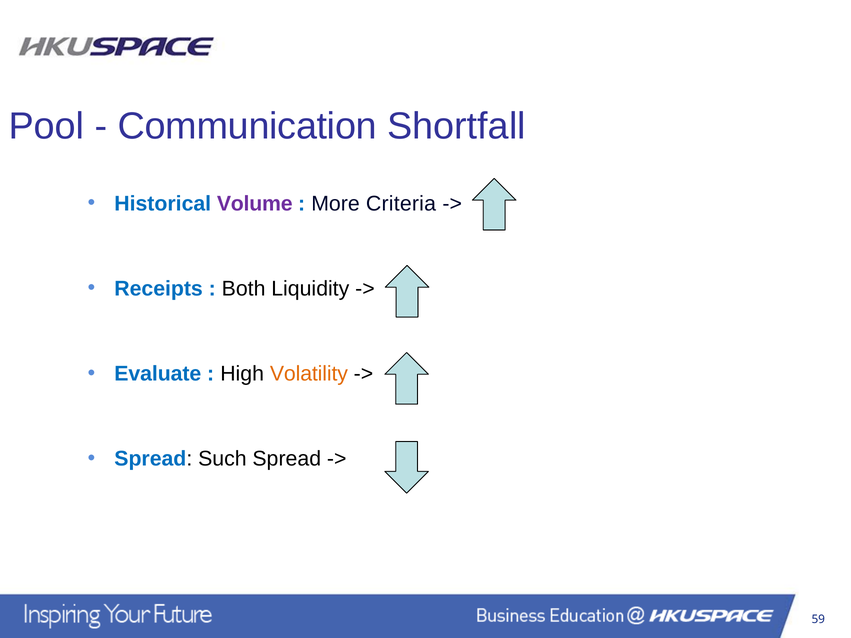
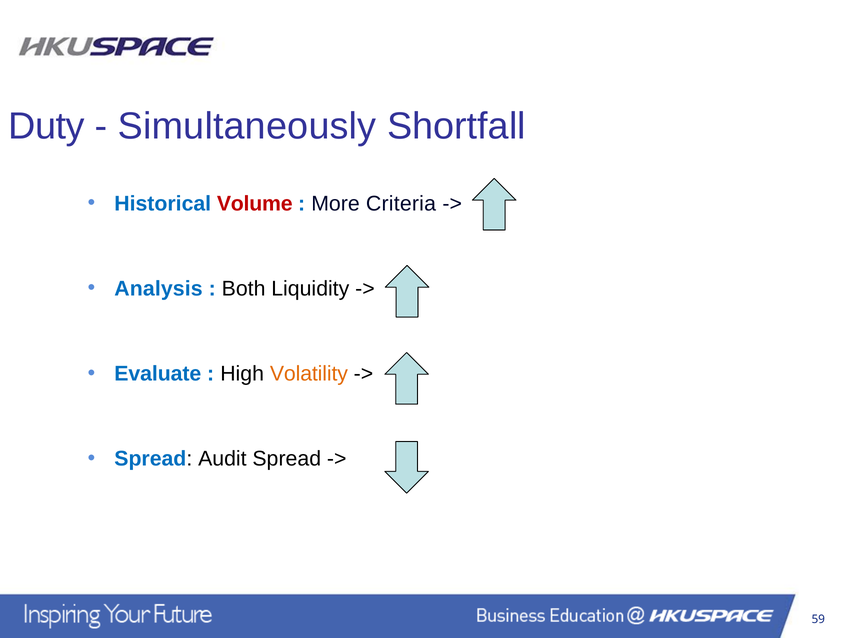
Pool: Pool -> Duty
Communication: Communication -> Simultaneously
Volume colour: purple -> red
Receipts: Receipts -> Analysis
Such: Such -> Audit
